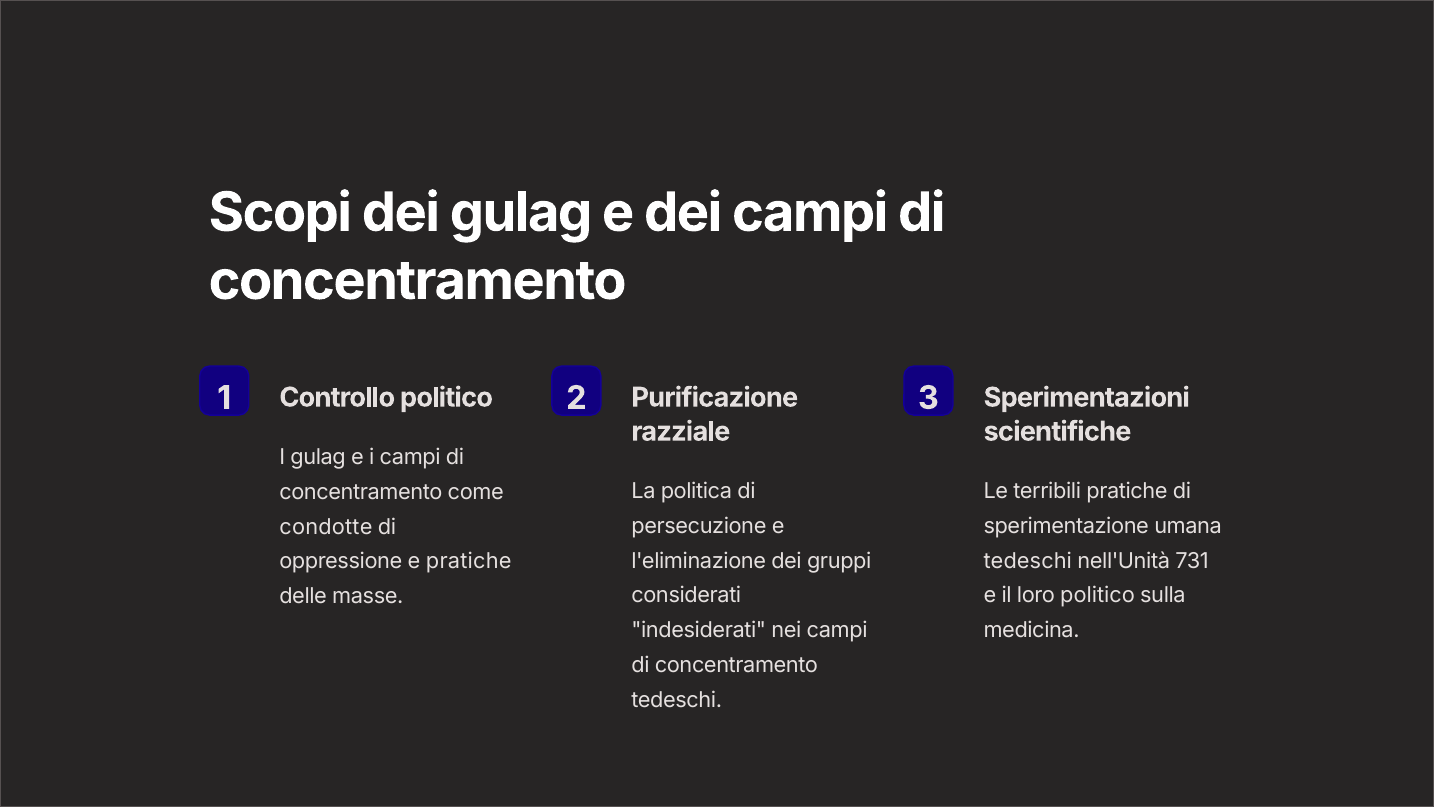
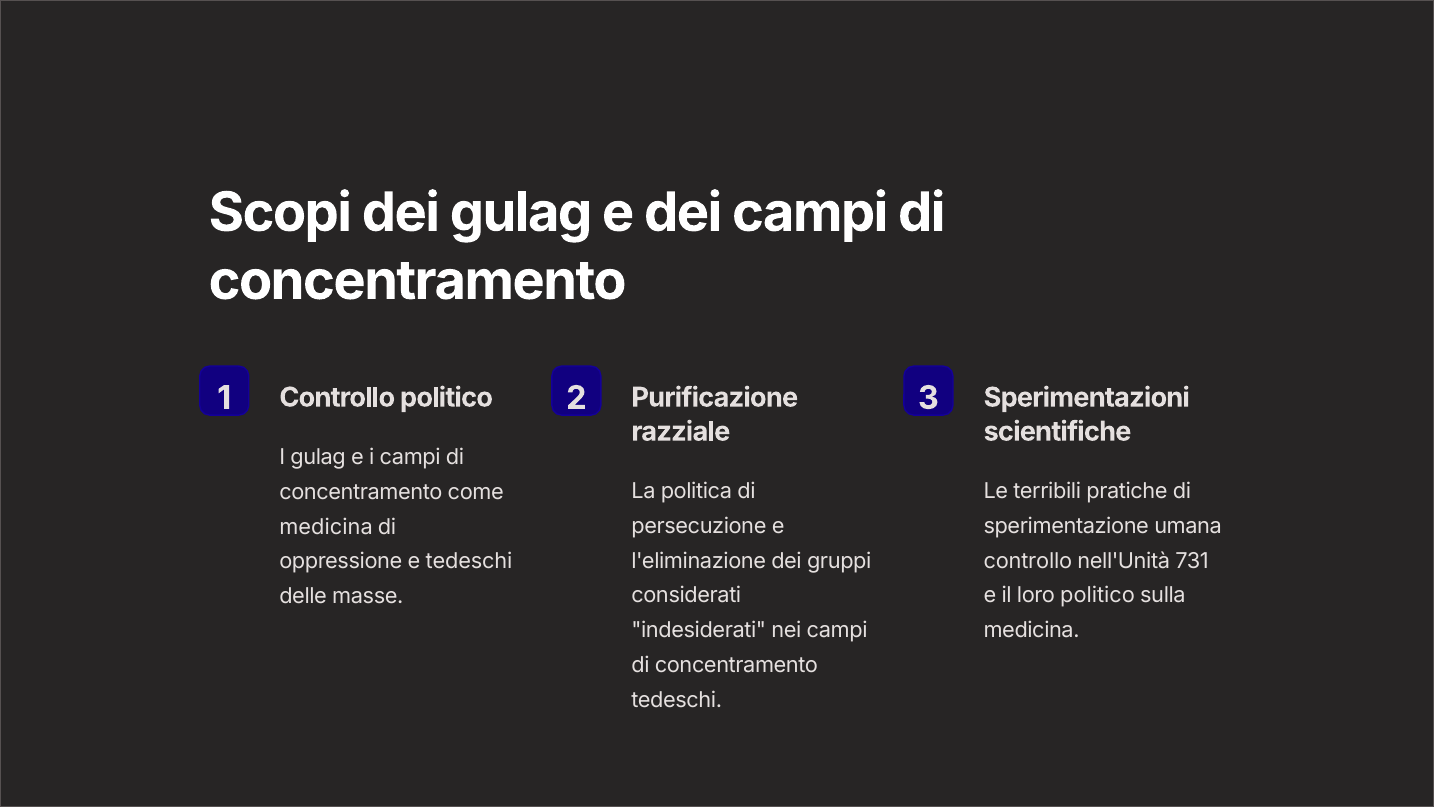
condotte at (326, 527): condotte -> medicina
tedeschi at (1028, 561): tedeschi -> controllo
e pratiche: pratiche -> tedeschi
